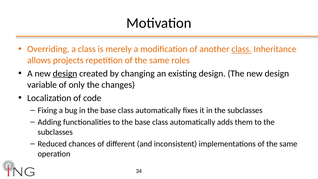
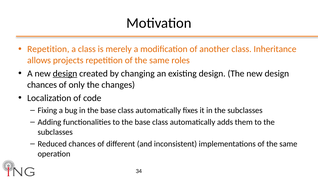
Overriding at (48, 49): Overriding -> Repetition
class at (242, 49) underline: present -> none
variable at (42, 85): variable -> chances
